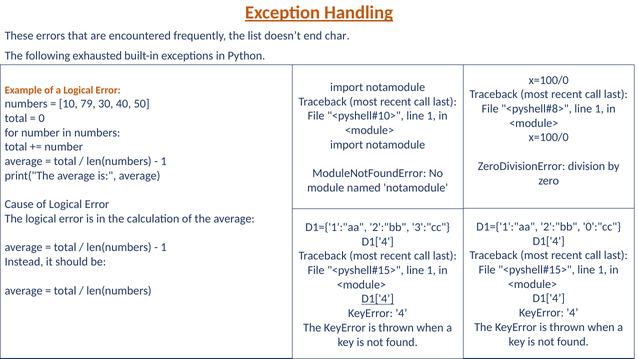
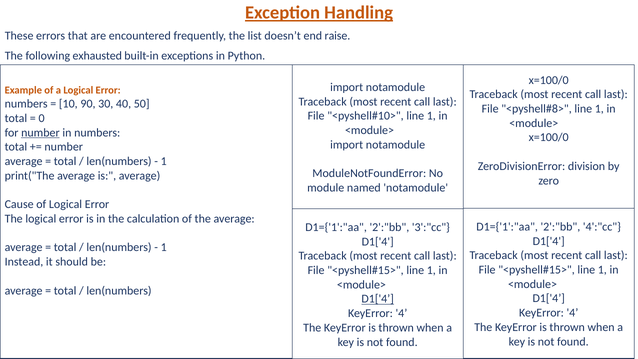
char: char -> raise
79: 79 -> 90
number at (40, 133) underline: none -> present
0':"cc: 0':"cc -> 4':"cc
